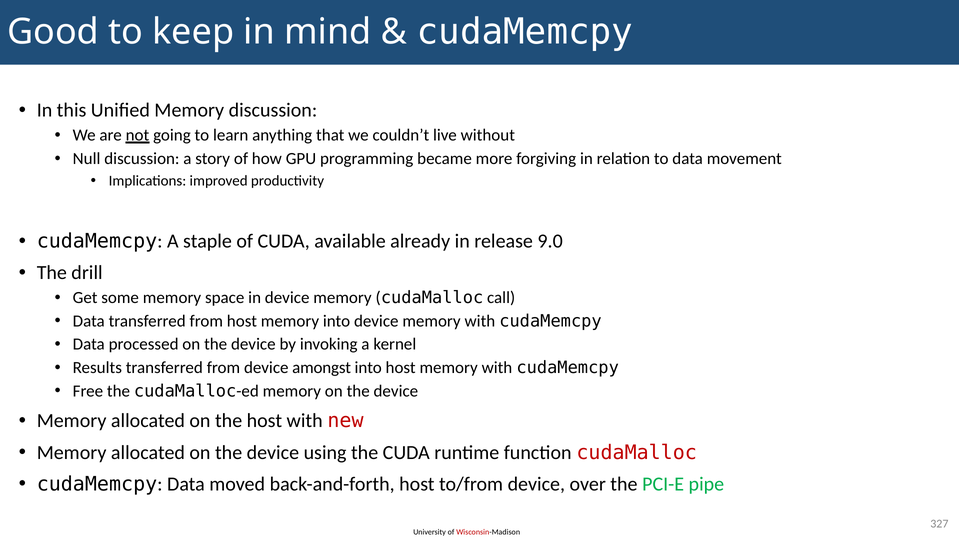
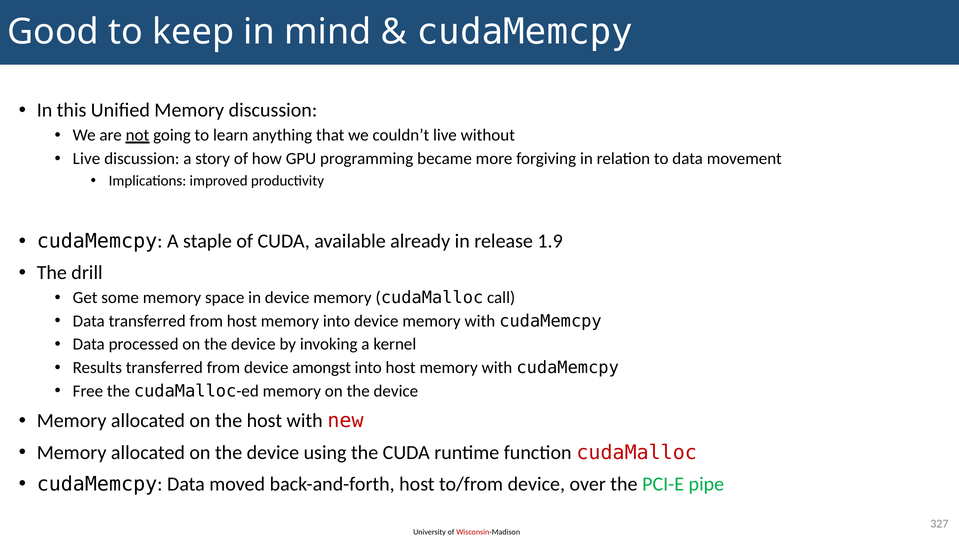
Null at (87, 159): Null -> Live
9.0: 9.0 -> 1.9
